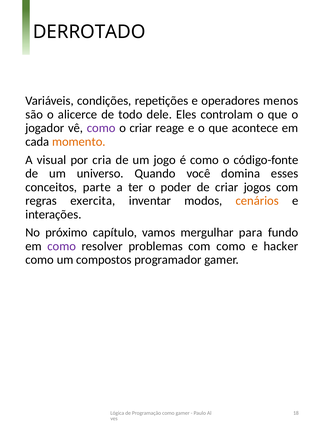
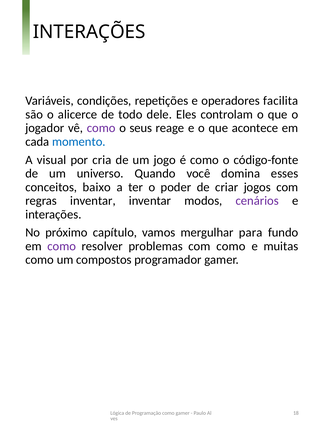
DERROTADO at (89, 32): DERROTADO -> INTERAÇÕES
menos: menos -> facilita
o criar: criar -> seus
momento colour: orange -> blue
parte: parte -> baixo
regras exercita: exercita -> inventar
cenários colour: orange -> purple
hacker: hacker -> muitas
